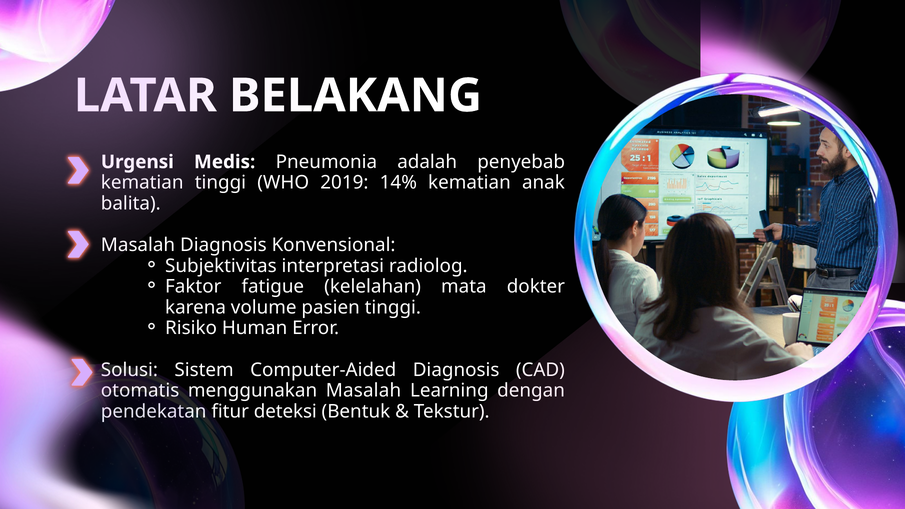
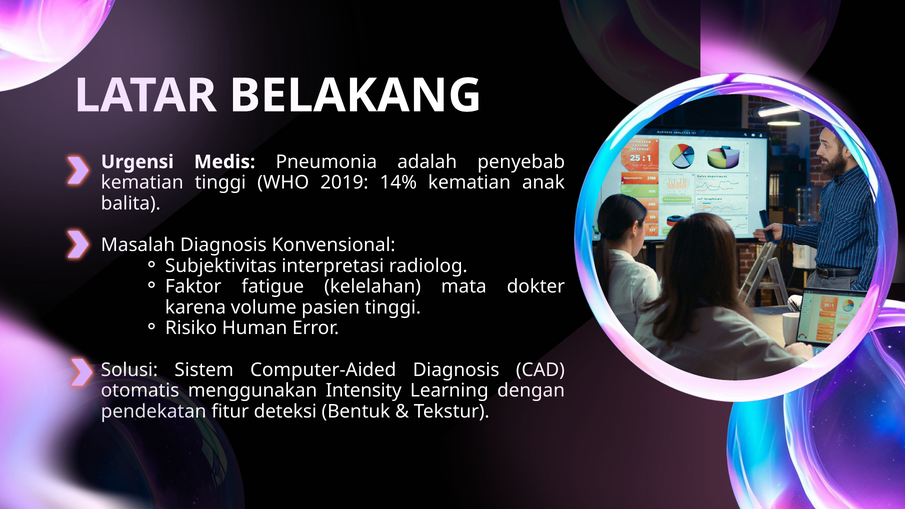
Masalah at (363, 391): Masalah -> Intensity
